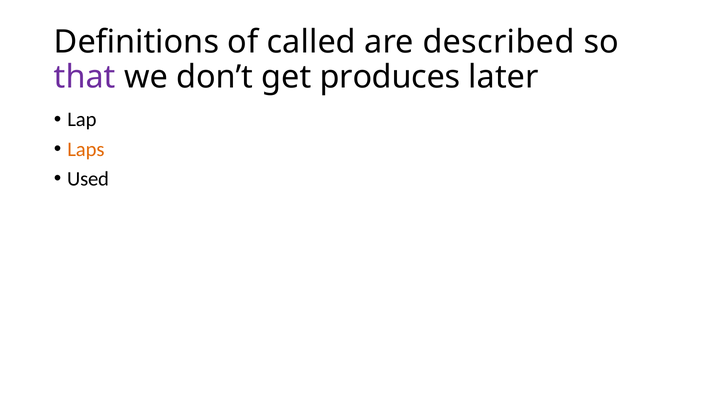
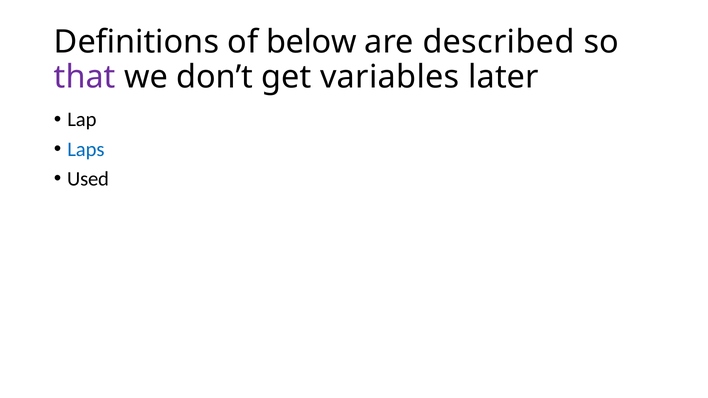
called: called -> below
produces: produces -> variables
Laps colour: orange -> blue
